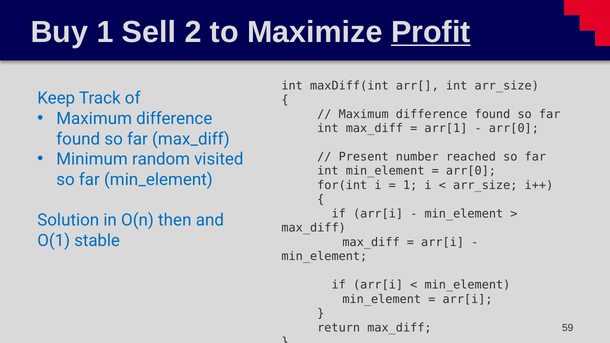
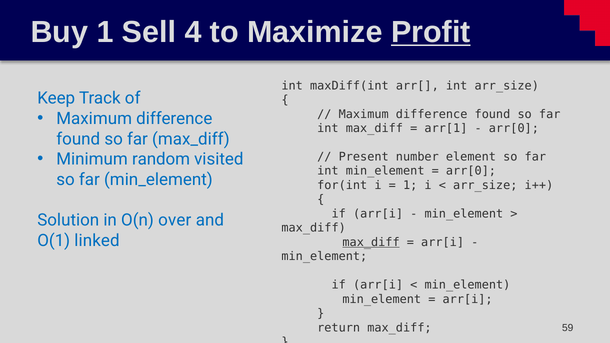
2: 2 -> 4
reached: reached -> element
then: then -> over
stable: stable -> linked
max_diff at (371, 242) underline: none -> present
